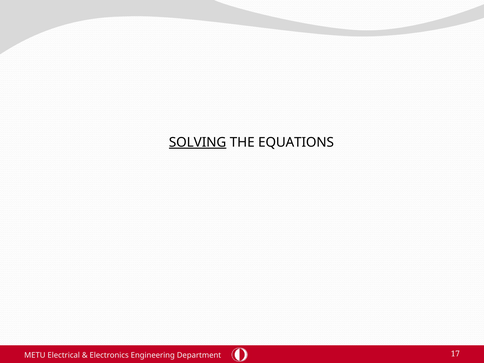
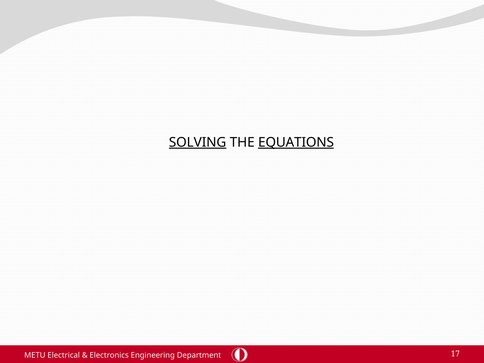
EQUATIONS underline: none -> present
